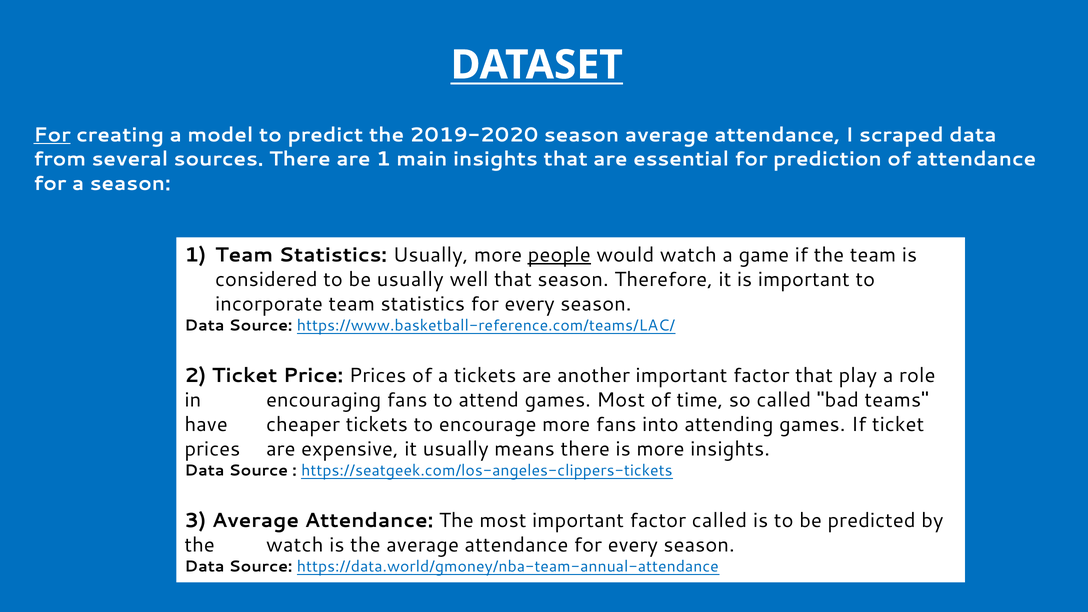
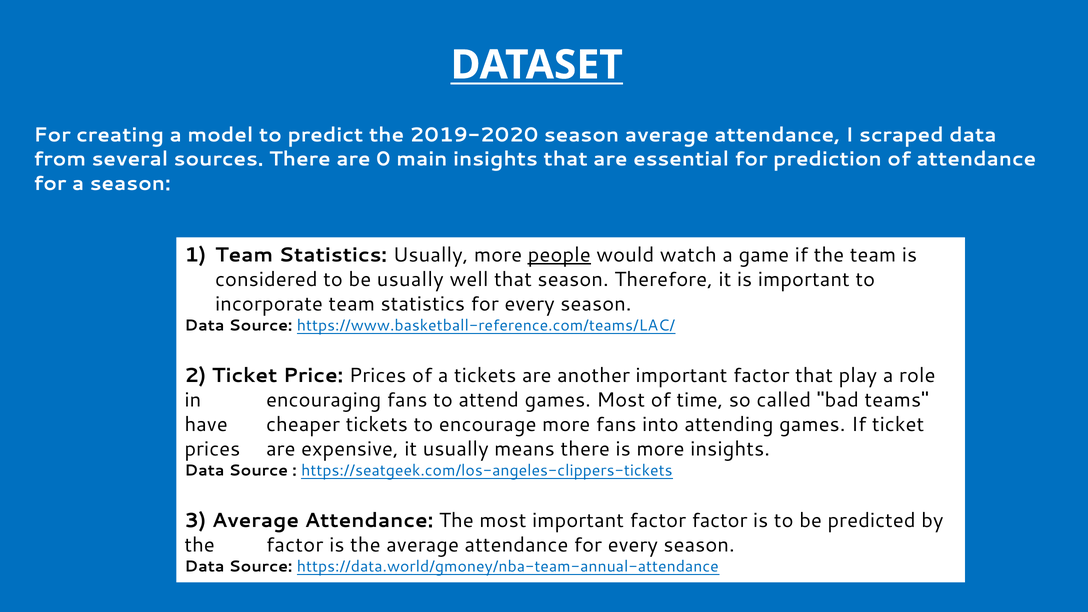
For at (52, 135) underline: present -> none
are 1: 1 -> 0
factor called: called -> factor
the watch: watch -> factor
